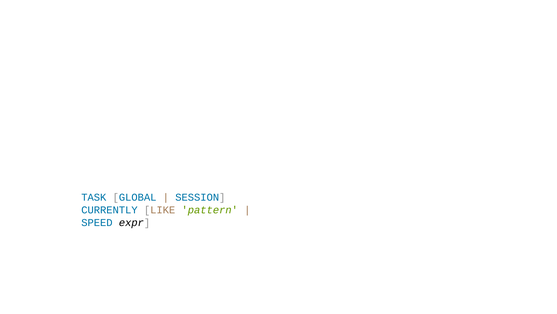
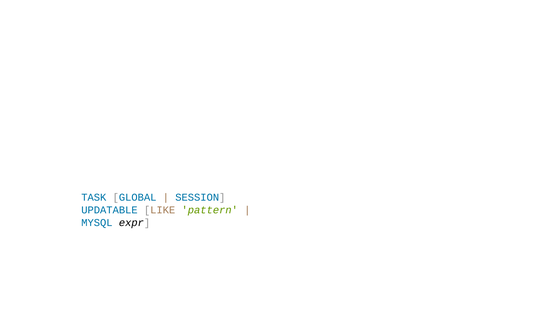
CURRENTLY: CURRENTLY -> UPDATABLE
SPEED: SPEED -> MYSQL
